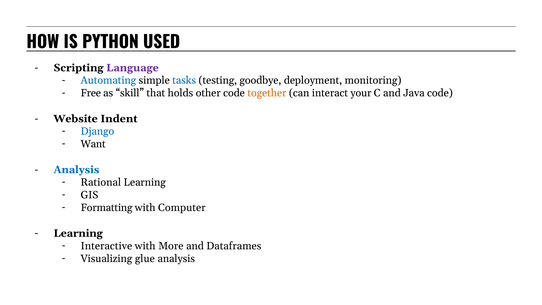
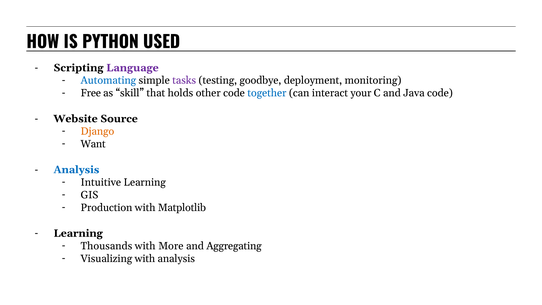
tasks colour: blue -> purple
together colour: orange -> blue
Indent: Indent -> Source
Django colour: blue -> orange
Rational: Rational -> Intuitive
Formatting: Formatting -> Production
Computer: Computer -> Matplotlib
Interactive: Interactive -> Thousands
Dataframes: Dataframes -> Aggregating
Visualizing glue: glue -> with
